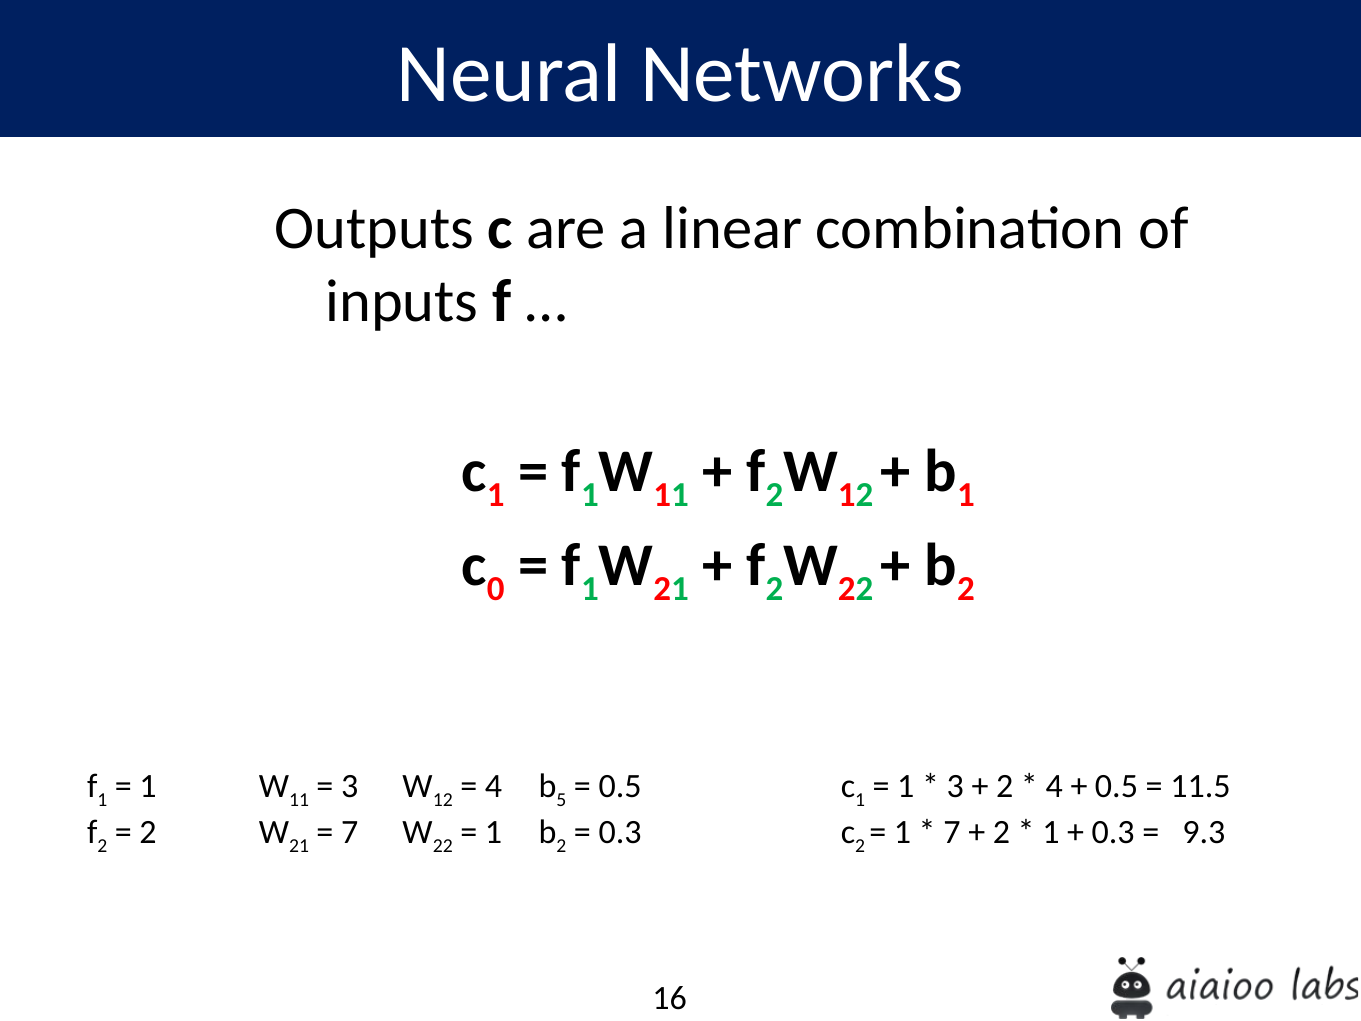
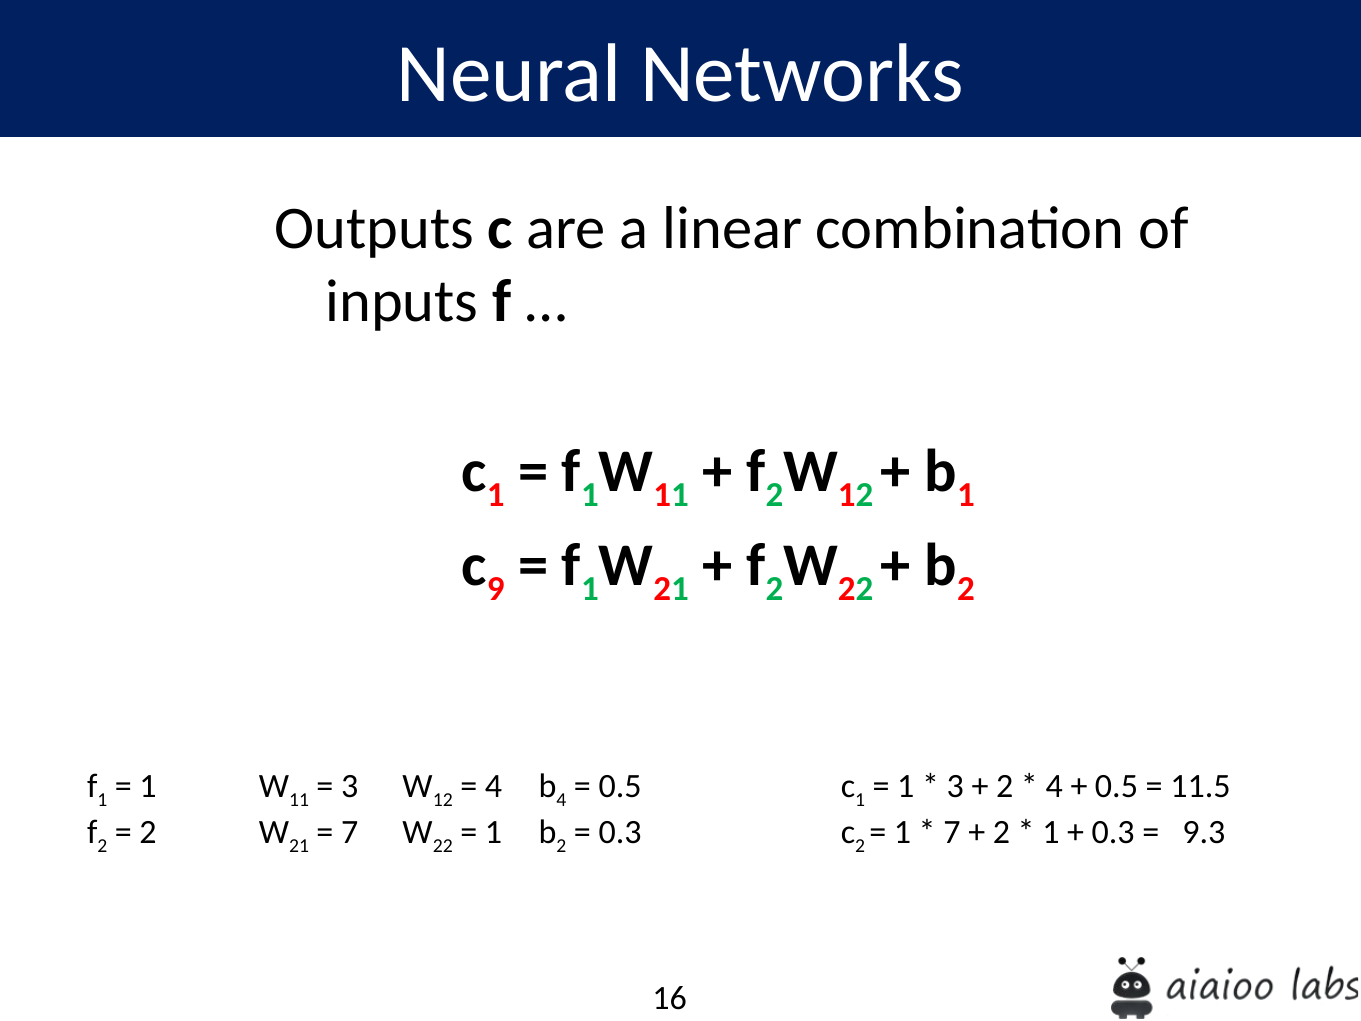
0: 0 -> 9
5 at (561, 799): 5 -> 4
